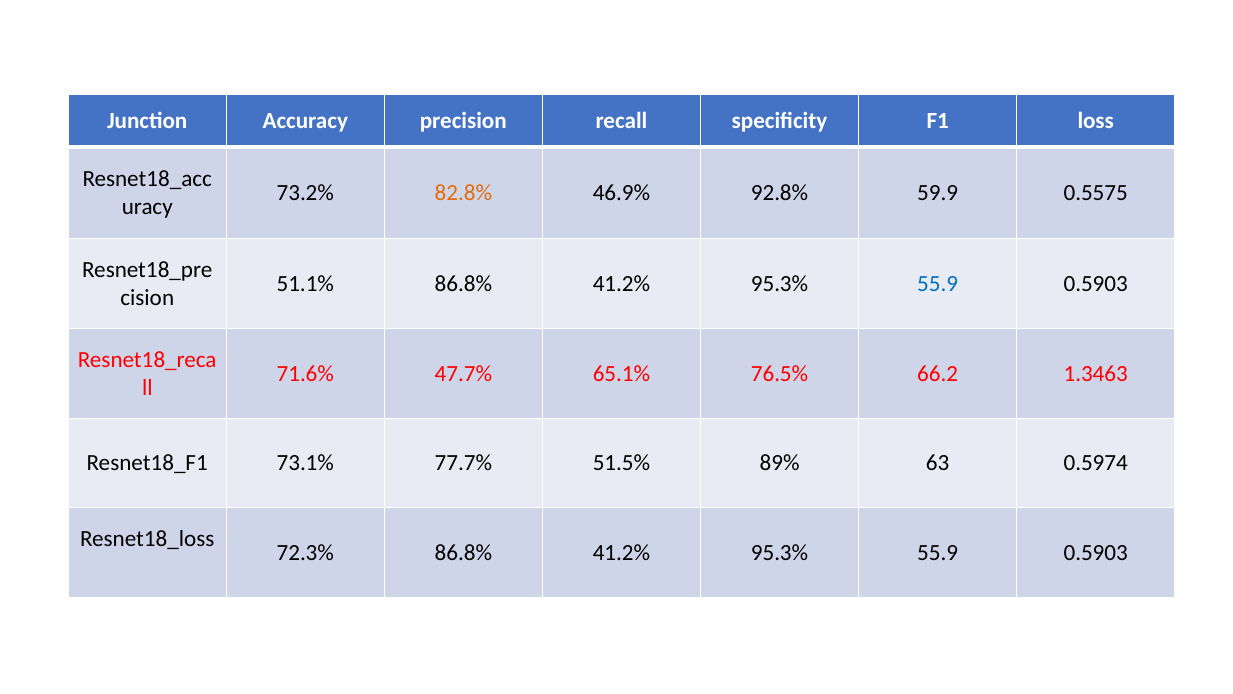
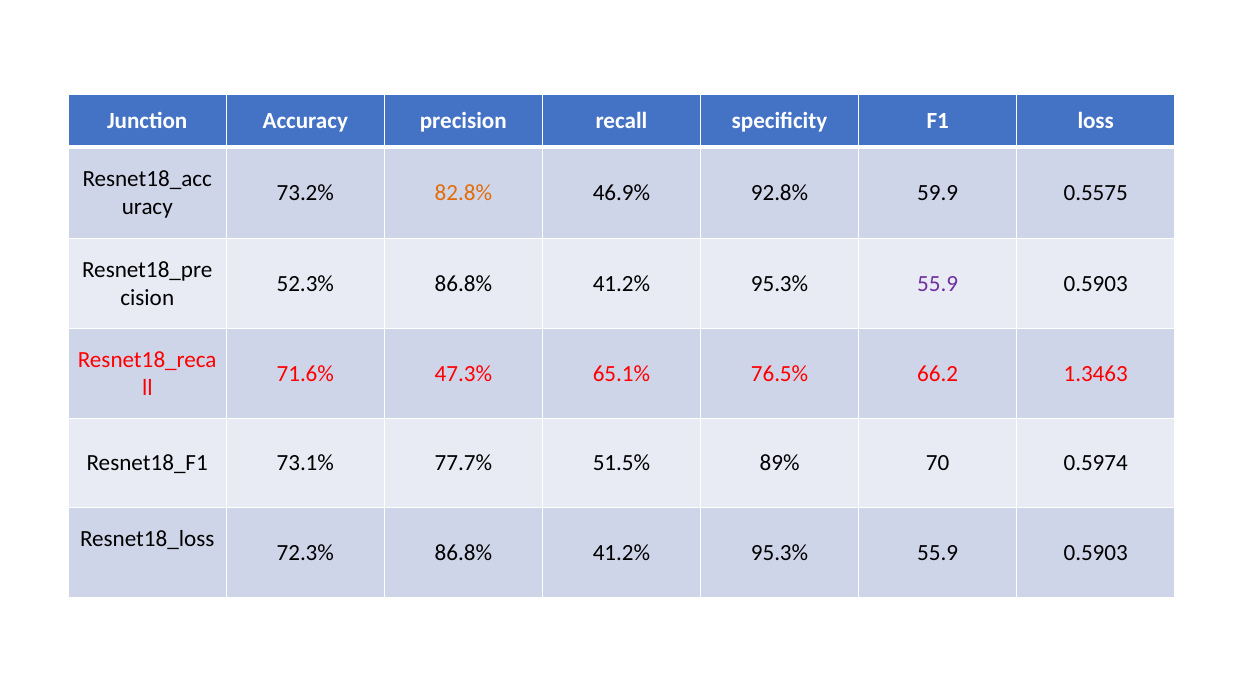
51.1%: 51.1% -> 52.3%
55.9 at (938, 284) colour: blue -> purple
47.7%: 47.7% -> 47.3%
63: 63 -> 70
